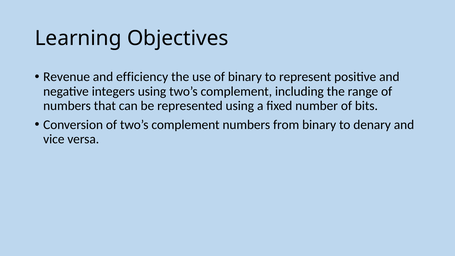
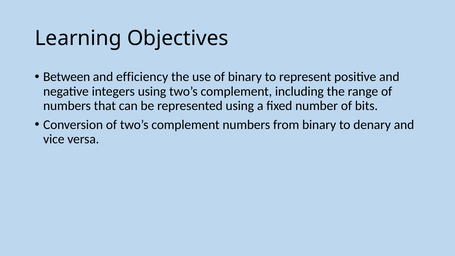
Revenue: Revenue -> Between
